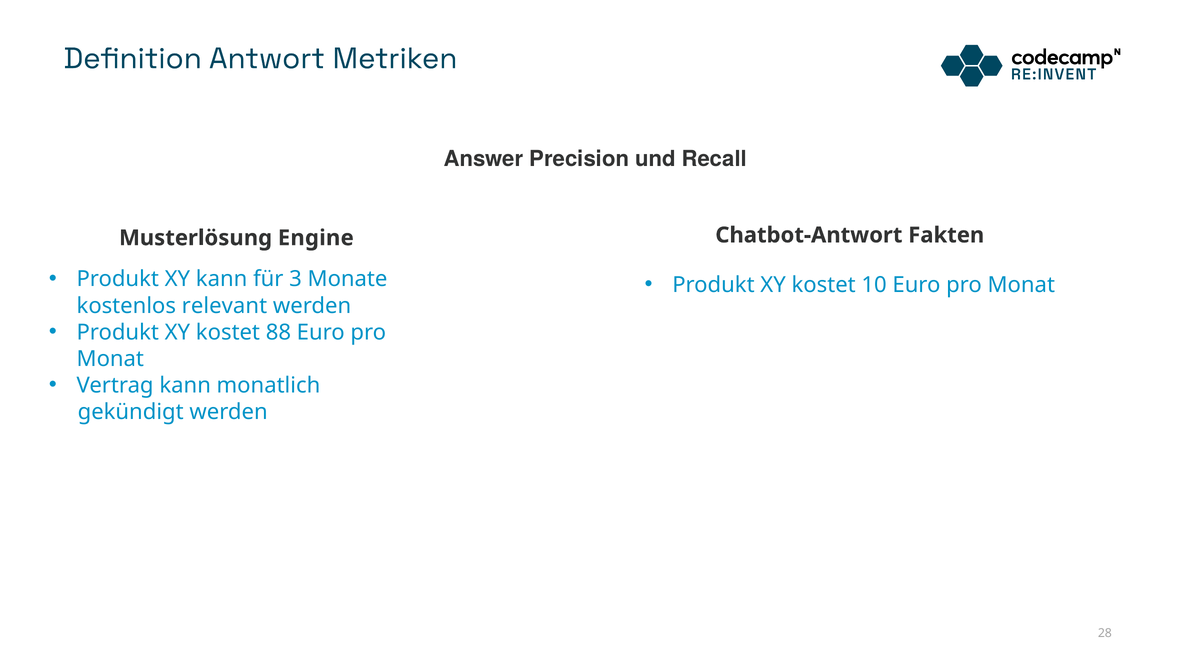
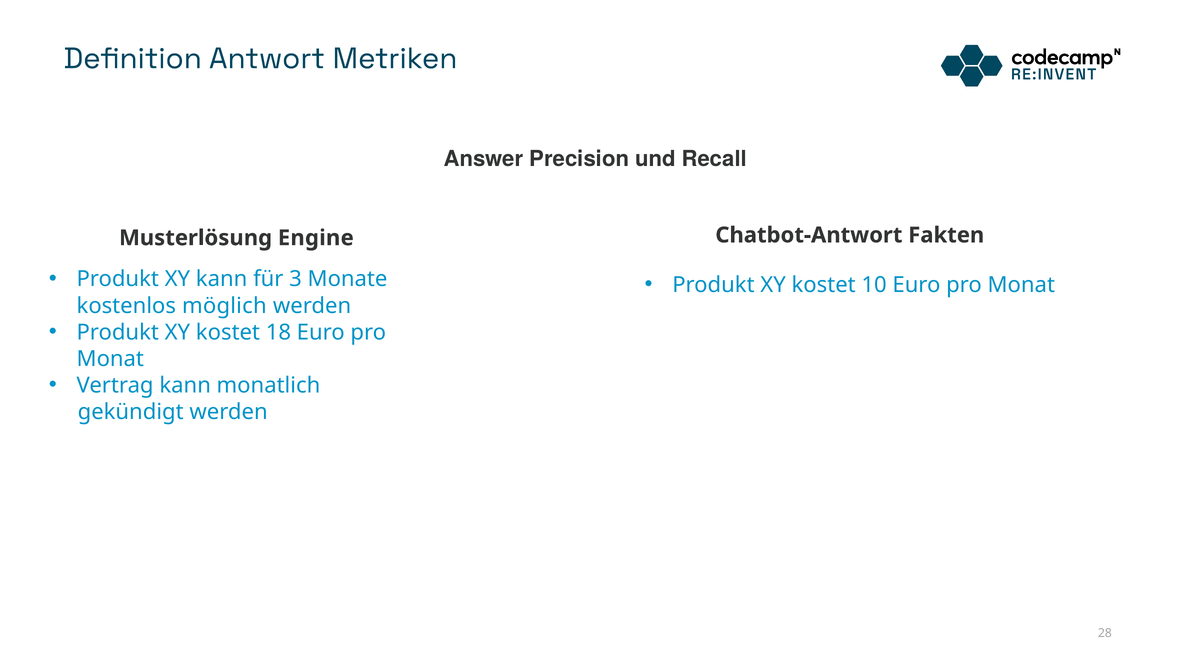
relevant: relevant -> möglich
88: 88 -> 18
